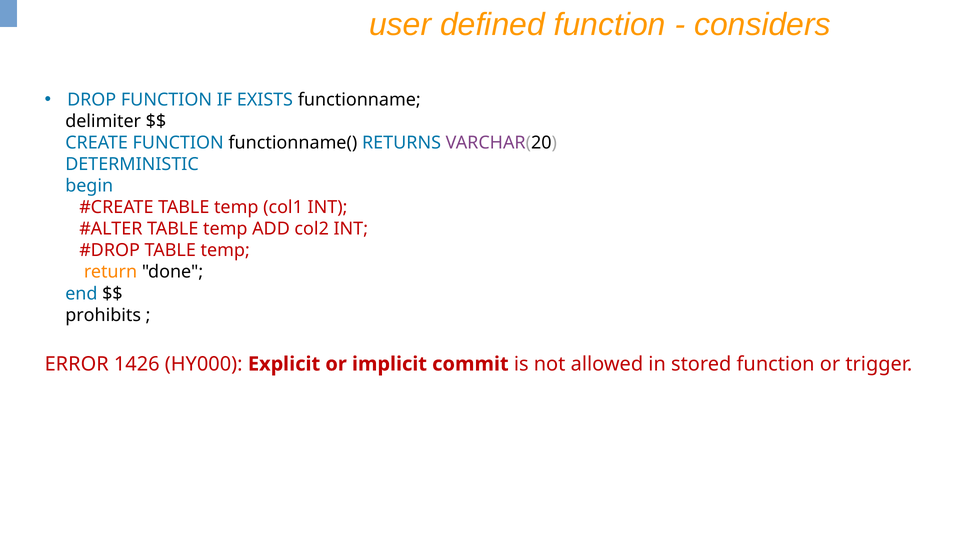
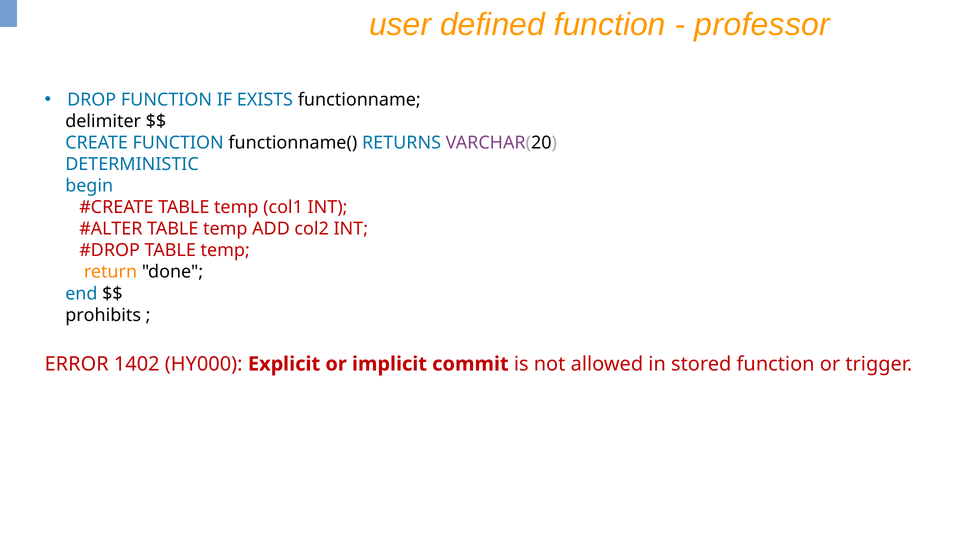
considers: considers -> professor
1426: 1426 -> 1402
